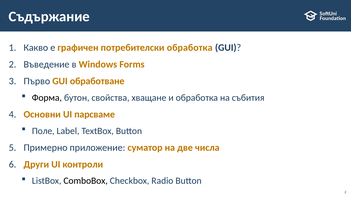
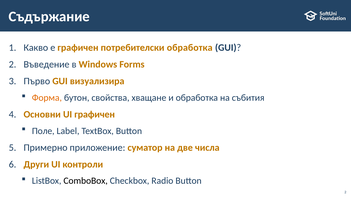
обработване: обработване -> визуализира
Форма colour: black -> orange
UI парсваме: парсваме -> графичен
